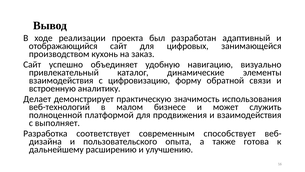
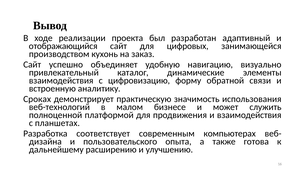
Делает: Делает -> Сроках
выполняет: выполняет -> планшетах
способствует: способствует -> компьютерах
